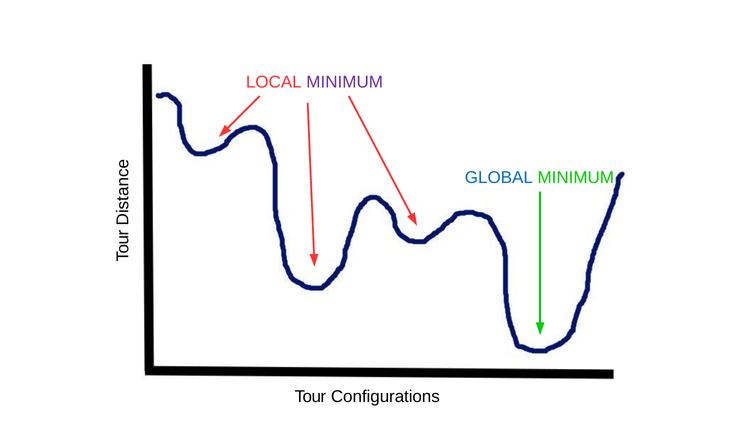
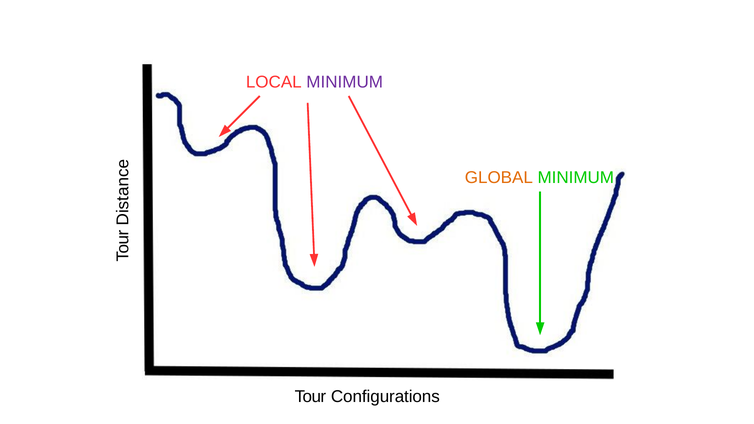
GLOBAL colour: blue -> orange
